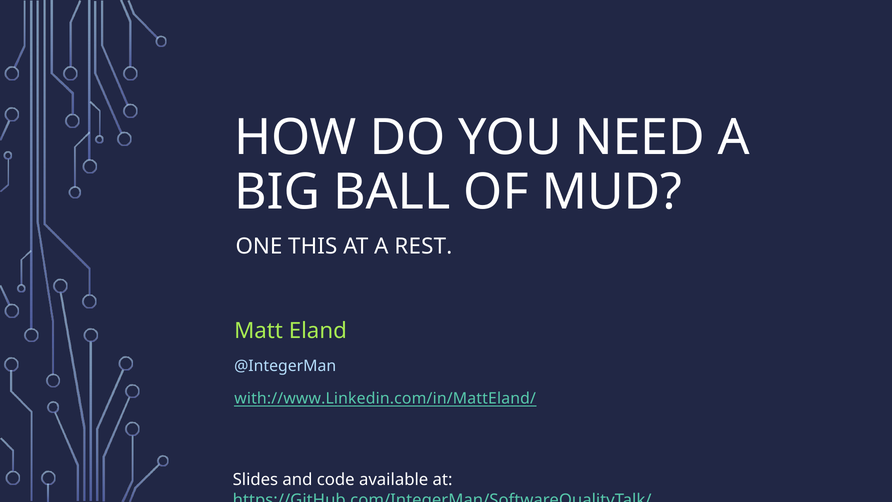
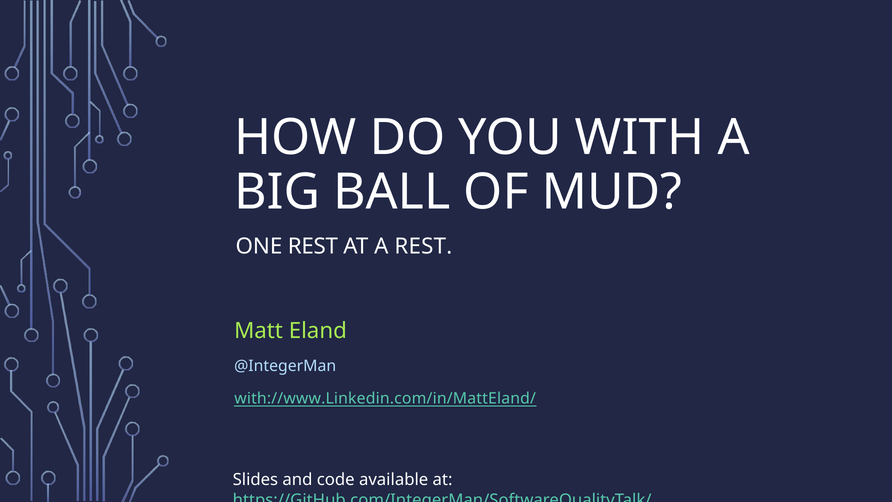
NEED: NEED -> WITH
ONE THIS: THIS -> REST
